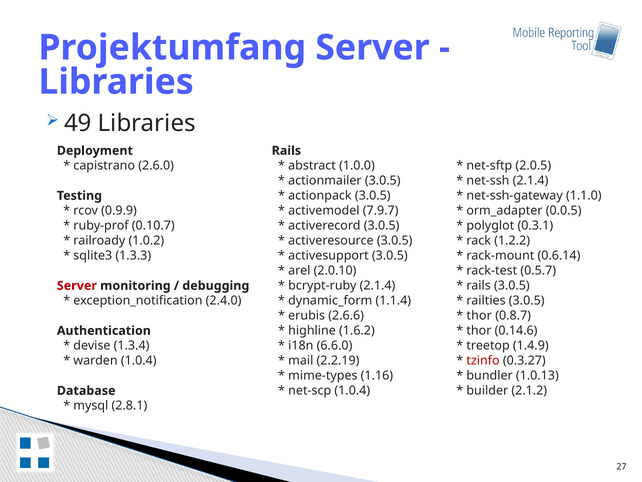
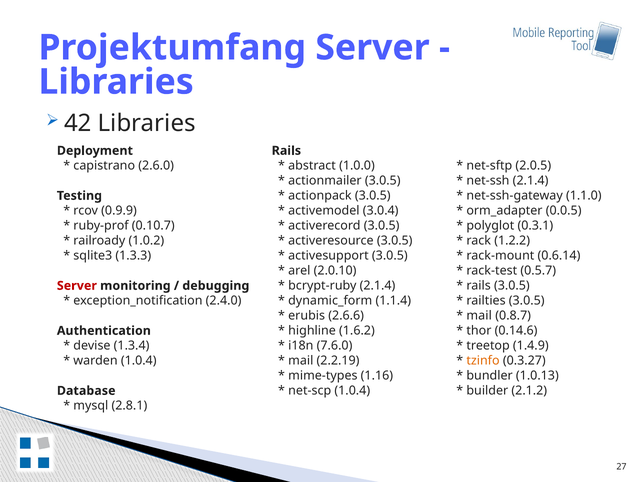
49: 49 -> 42
7.9.7: 7.9.7 -> 3.0.4
thor at (479, 315): thor -> mail
6.6.0: 6.6.0 -> 7.6.0
tzinfo colour: red -> orange
